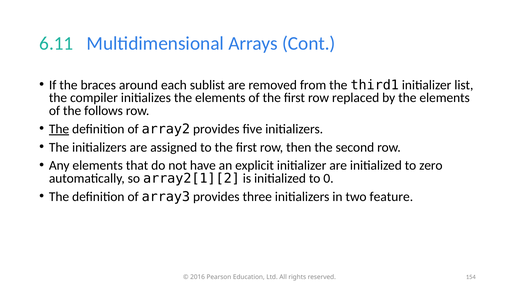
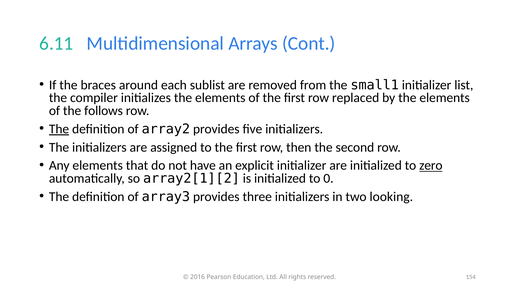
third1: third1 -> small1
zero underline: none -> present
feature: feature -> looking
